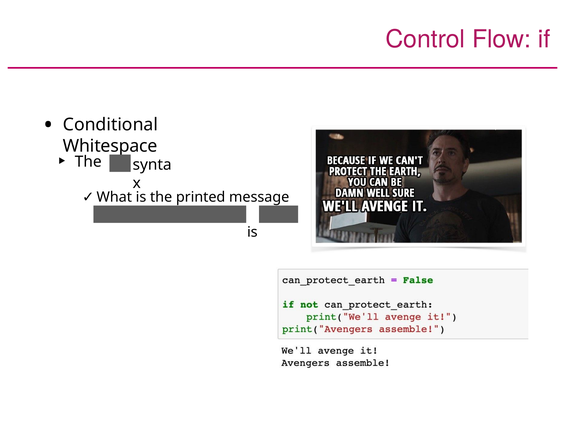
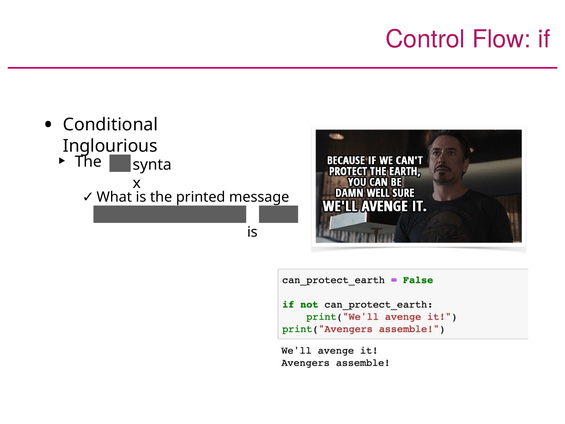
Whitespace: Whitespace -> Inglourious
